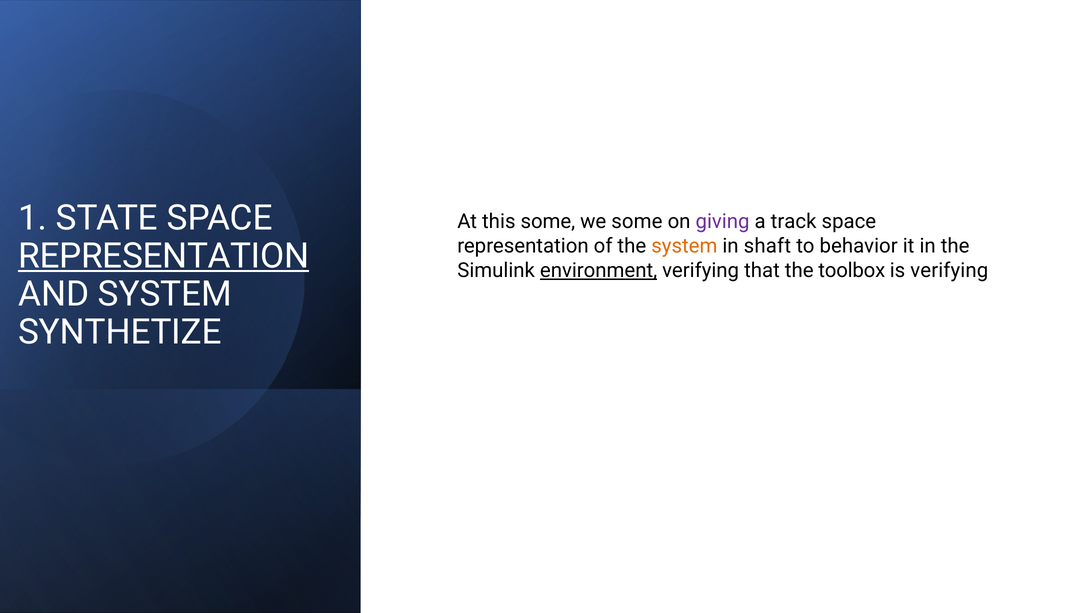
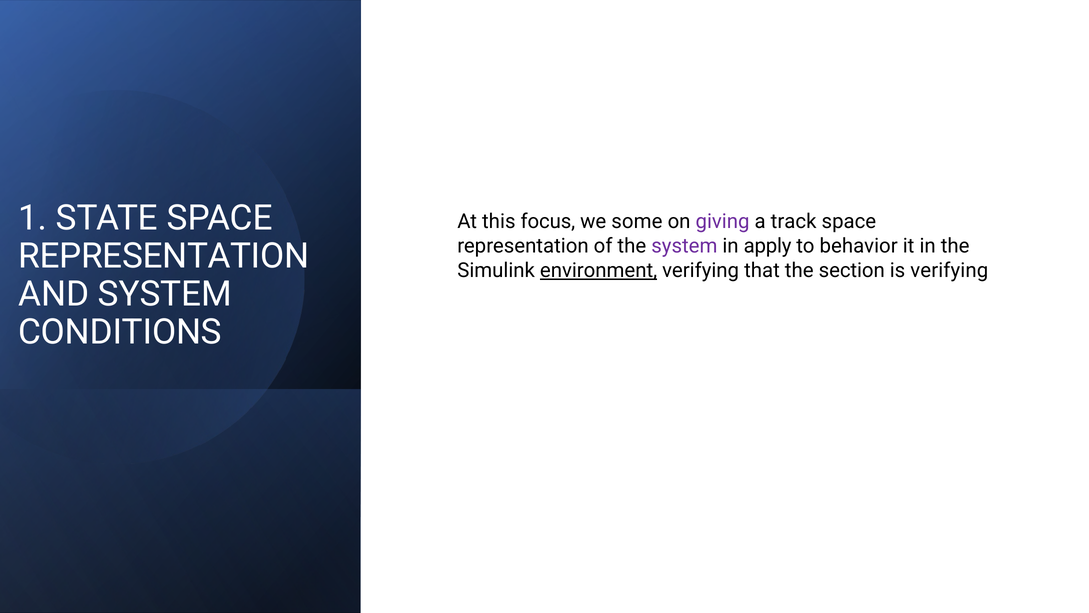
this some: some -> focus
system at (684, 246) colour: orange -> purple
shaft: shaft -> apply
REPRESENTATION at (164, 256) underline: present -> none
toolbox: toolbox -> section
SYNTHETIZE: SYNTHETIZE -> CONDITIONS
